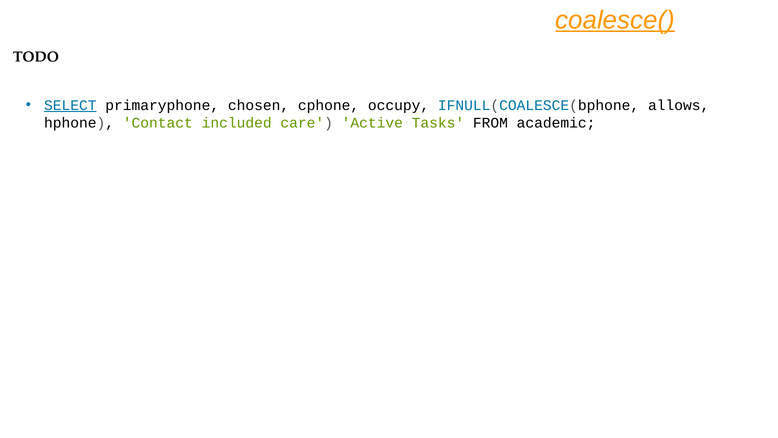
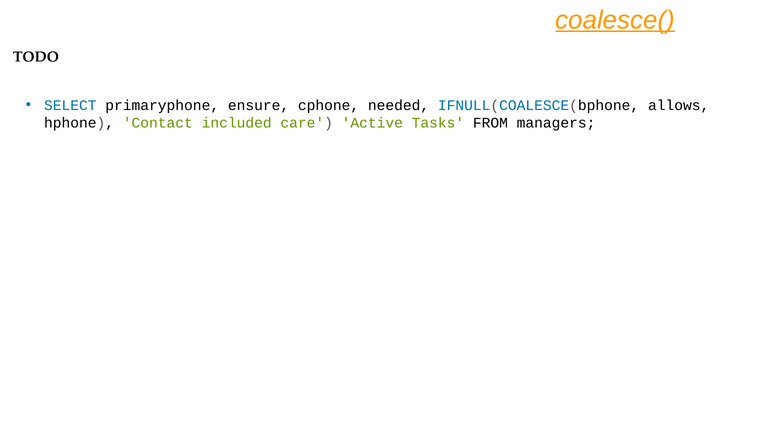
SELECT underline: present -> none
chosen: chosen -> ensure
occupy: occupy -> needed
academic: academic -> managers
